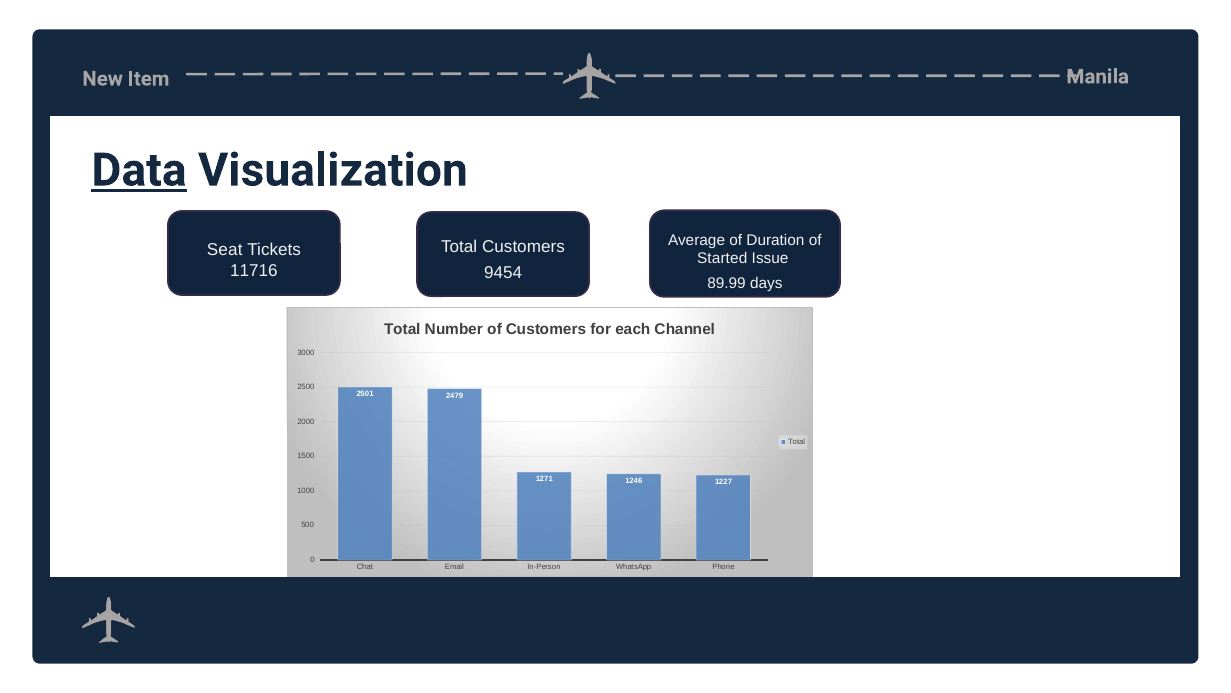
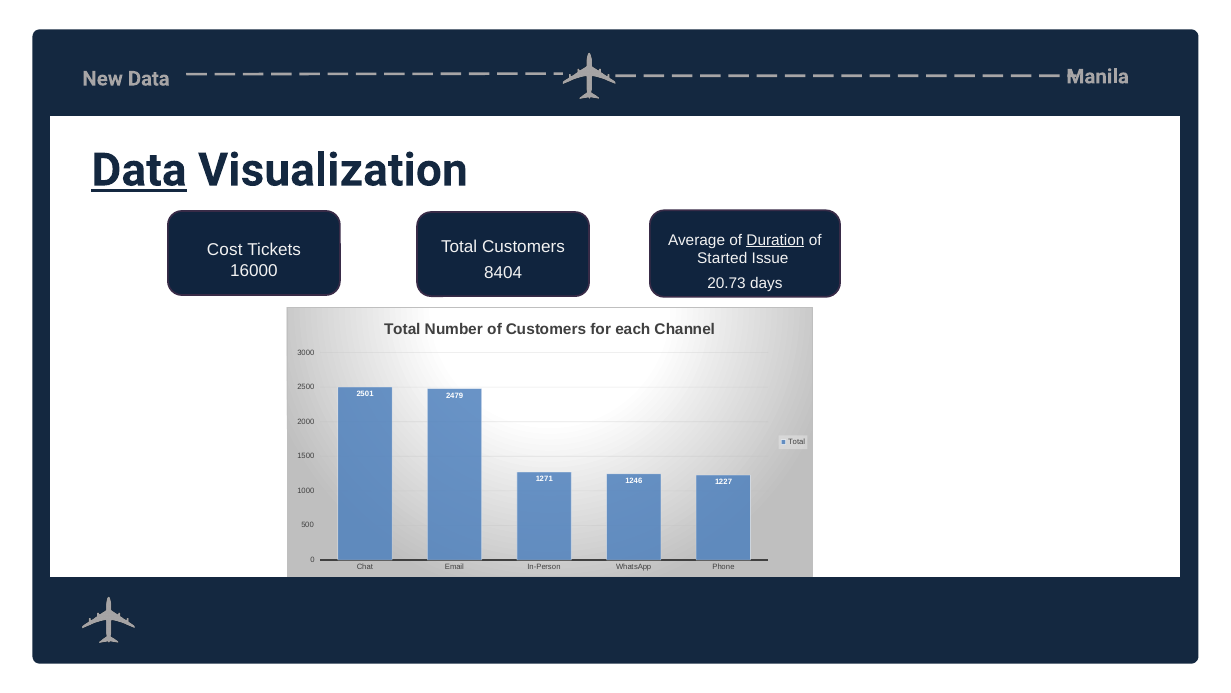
New Item: Item -> Data
Duration underline: none -> present
Seat: Seat -> Cost
11716: 11716 -> 16000
9454: 9454 -> 8404
89.99: 89.99 -> 20.73
